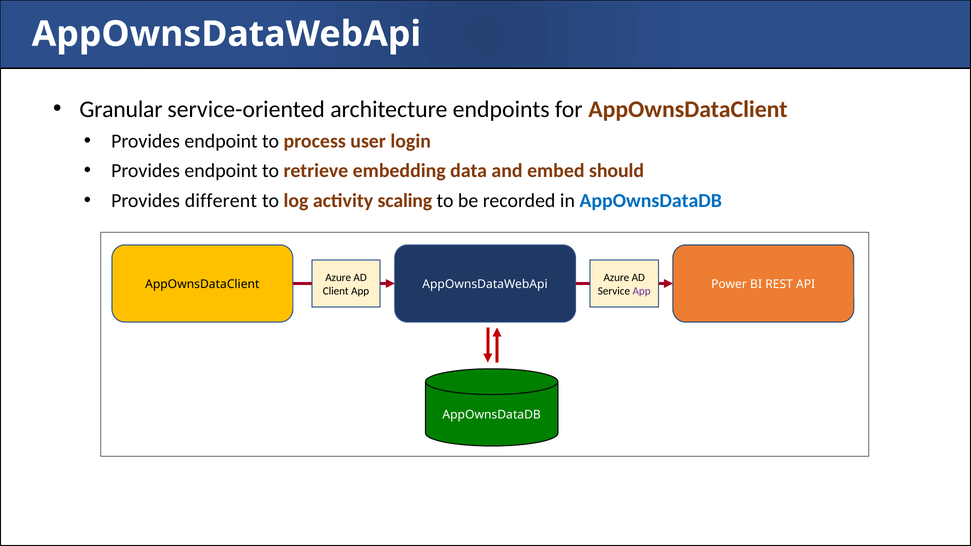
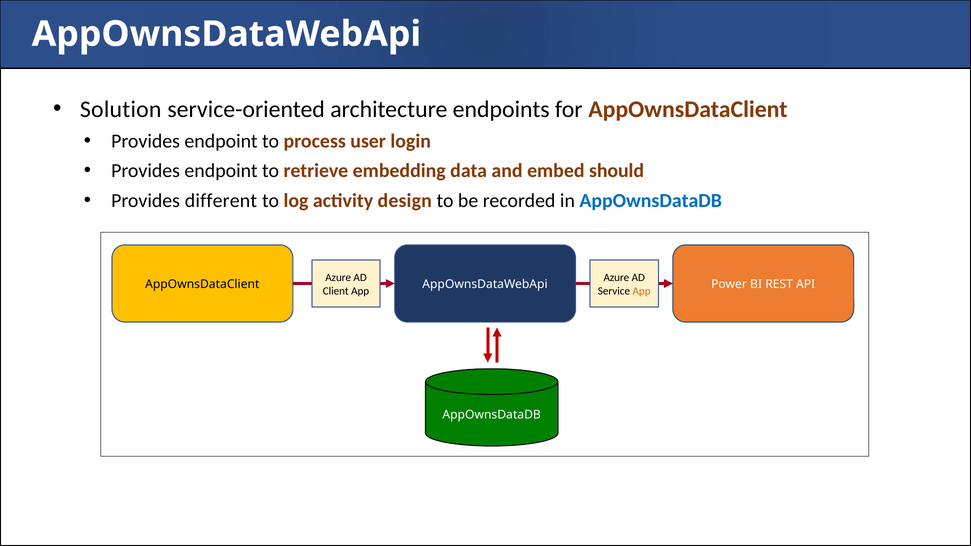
Granular: Granular -> Solution
scaling: scaling -> design
App at (642, 291) colour: purple -> orange
